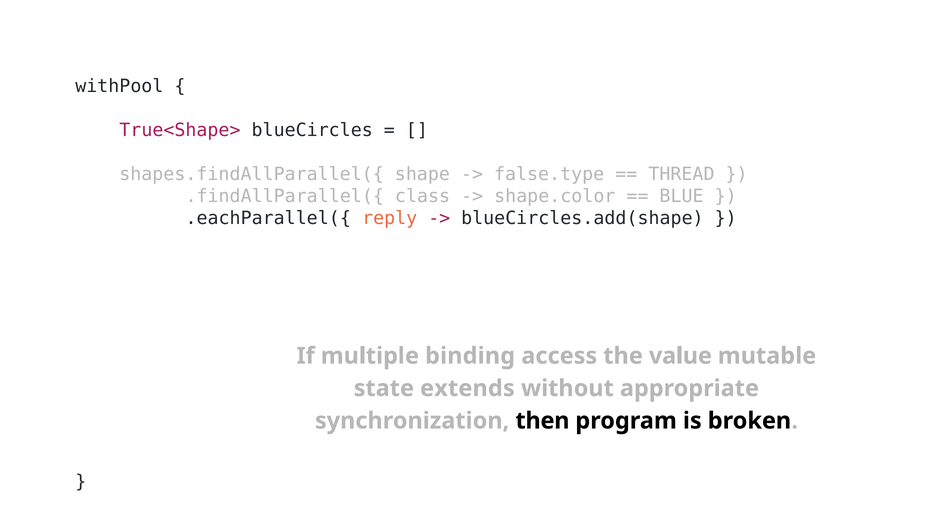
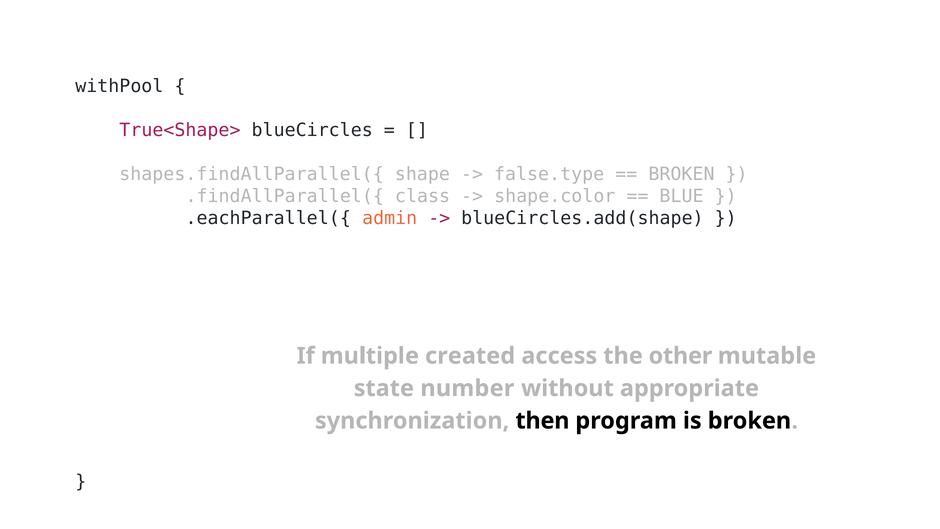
THREAD at (681, 174): THREAD -> BROKEN
reply: reply -> admin
binding: binding -> created
value: value -> other
extends: extends -> number
